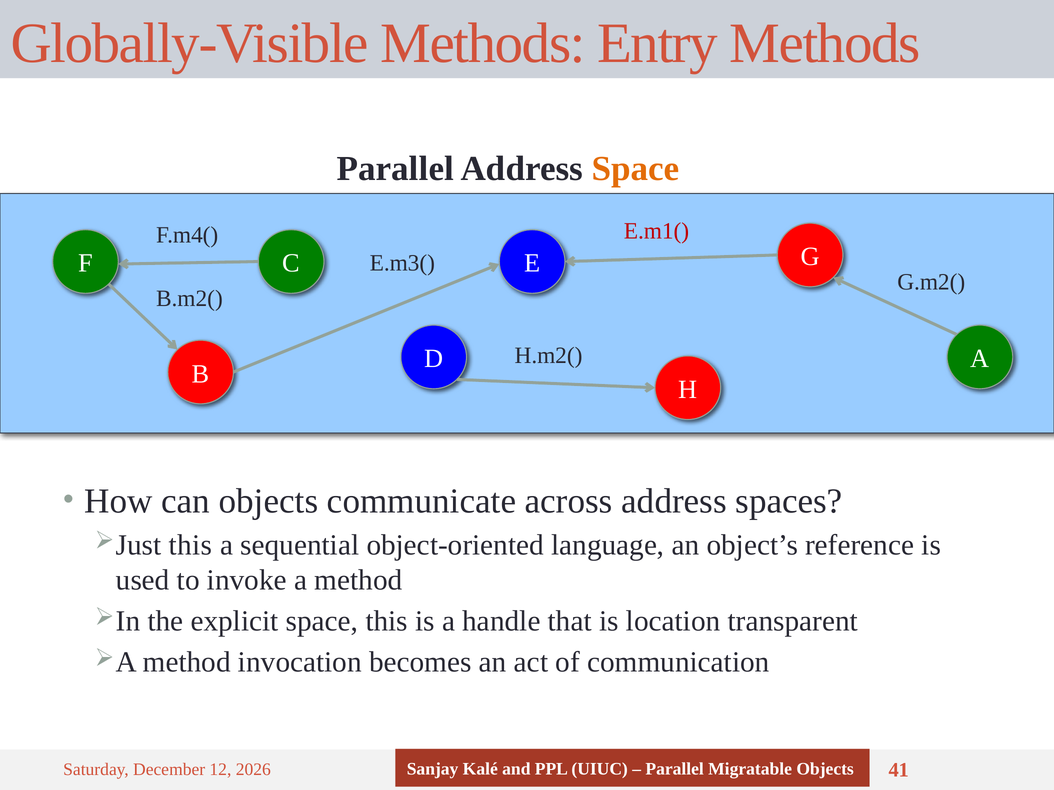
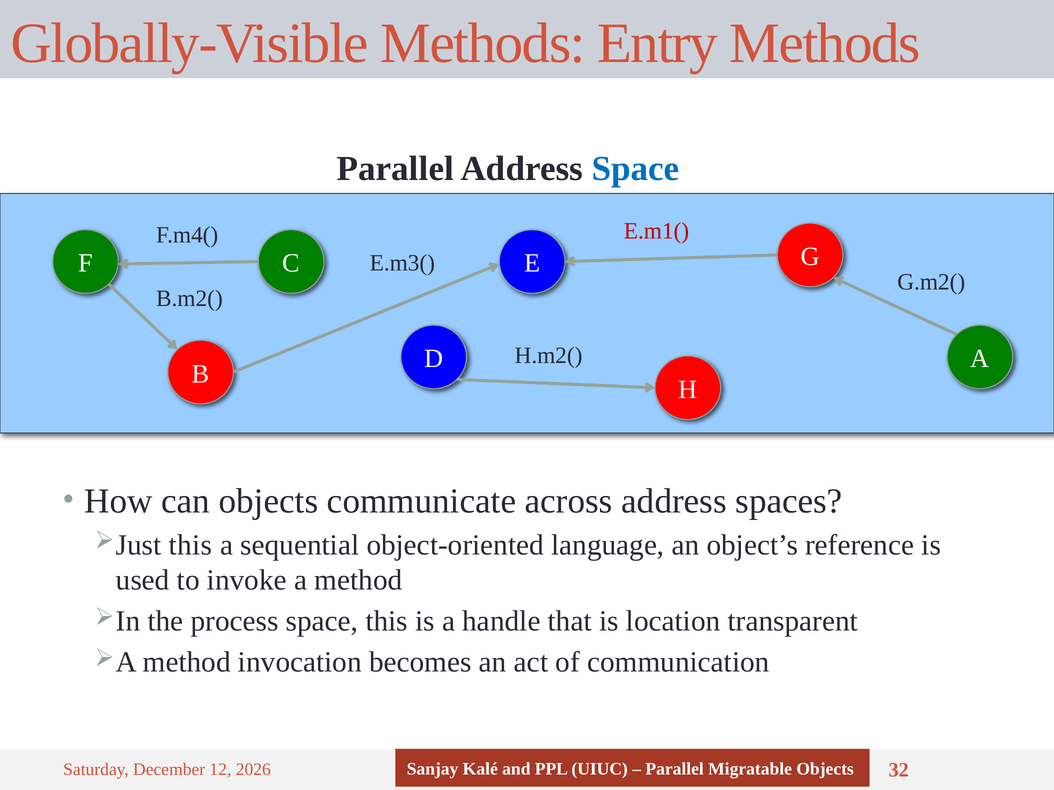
Space at (636, 169) colour: orange -> blue
explicit: explicit -> process
41: 41 -> 32
